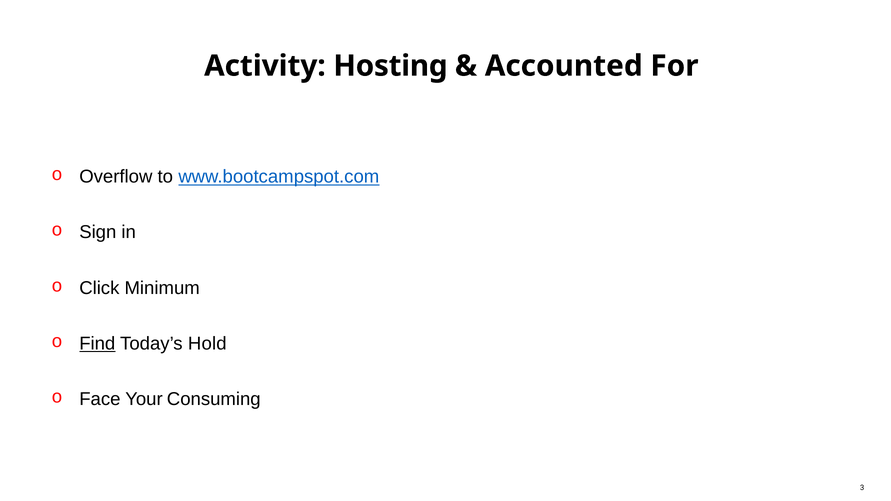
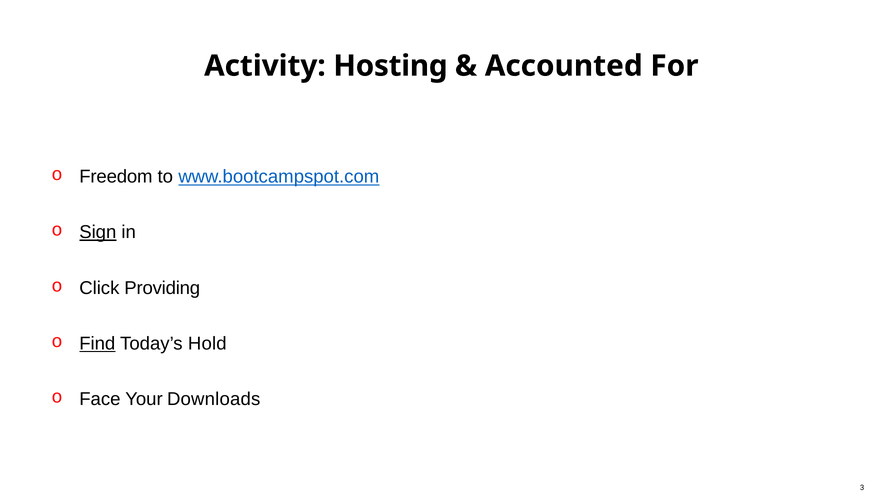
Overflow: Overflow -> Freedom
Sign underline: none -> present
Minimum: Minimum -> Providing
Consuming: Consuming -> Downloads
